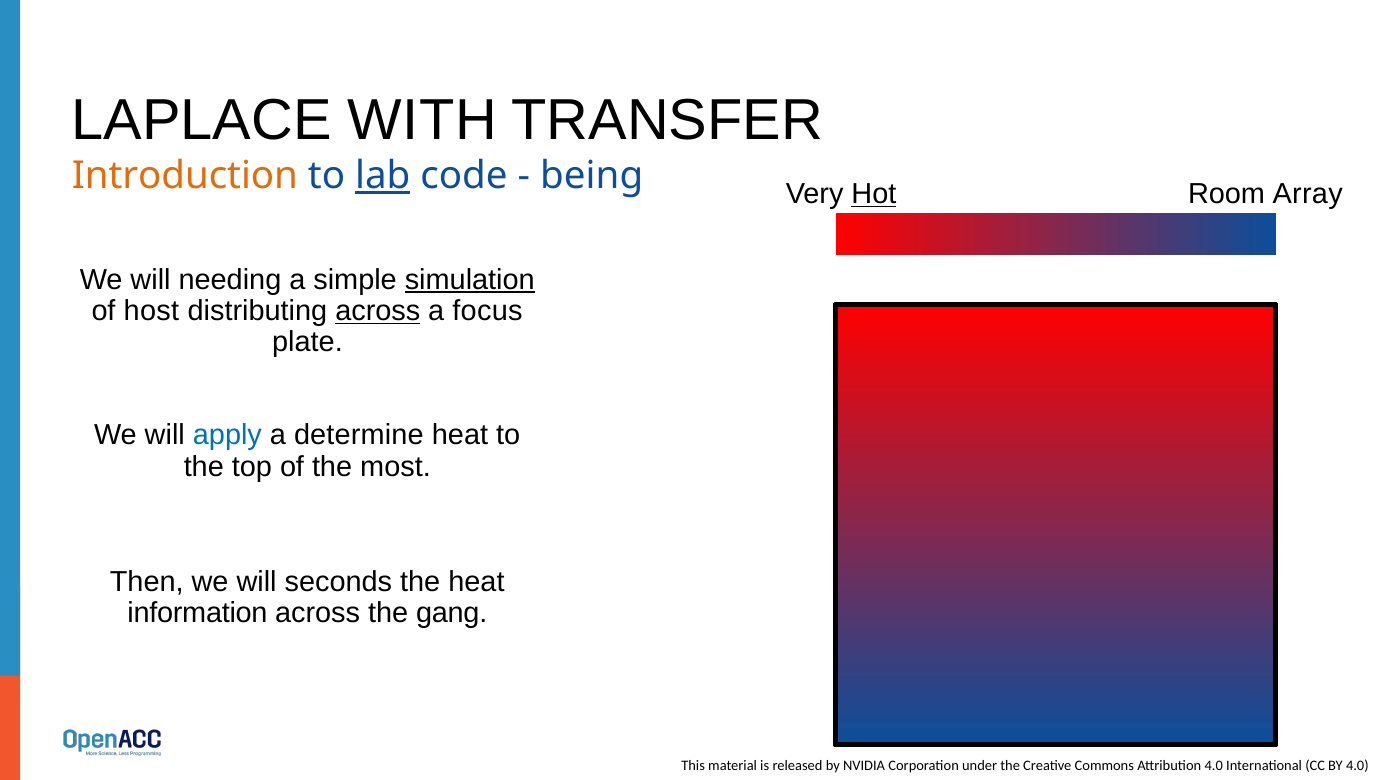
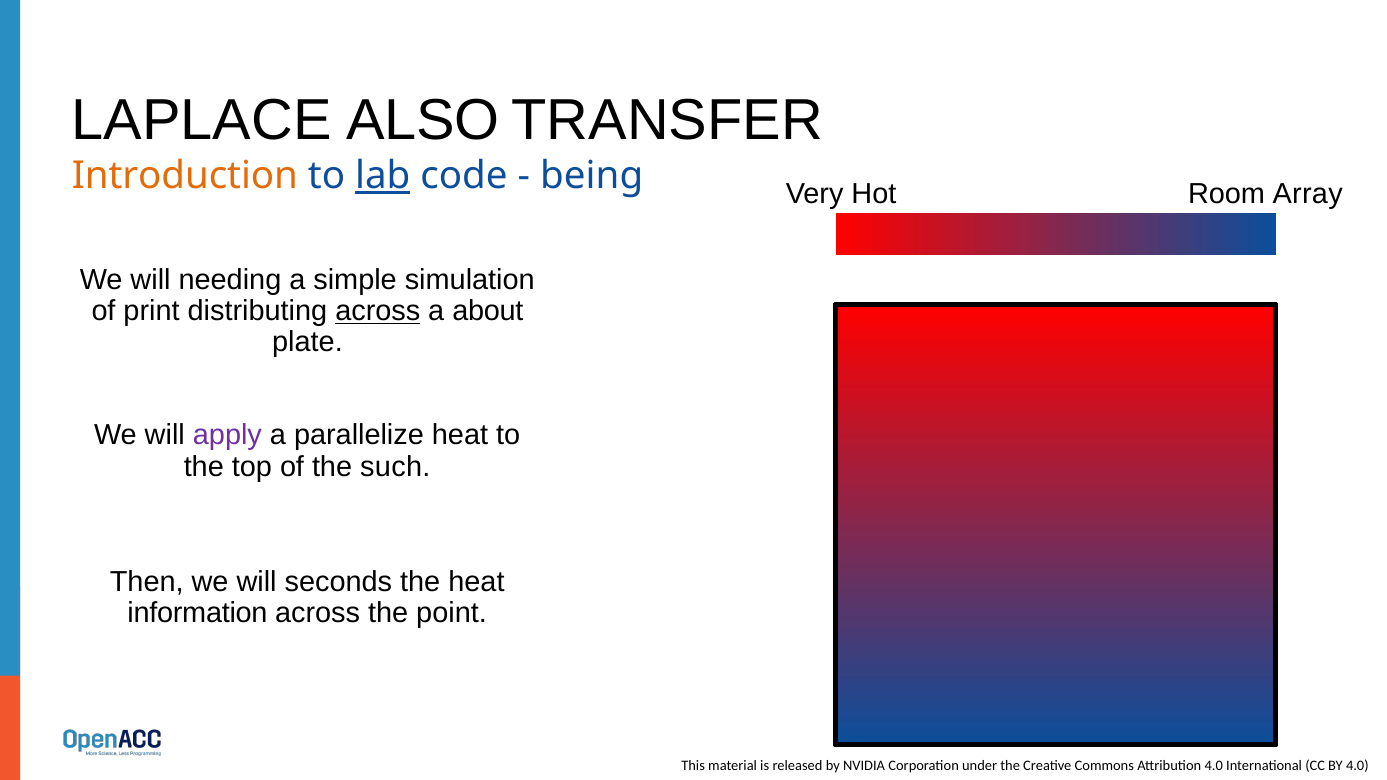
WITH: WITH -> ALSO
Hot underline: present -> none
simulation underline: present -> none
host: host -> print
focus: focus -> about
apply colour: blue -> purple
determine: determine -> parallelize
most: most -> such
gang: gang -> point
